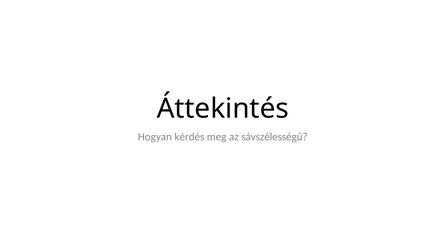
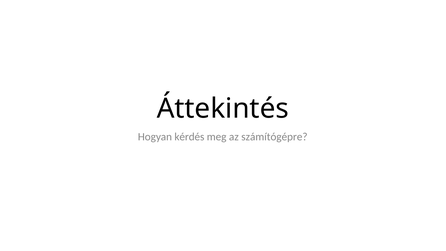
sávszélességű: sávszélességű -> számítógépre
